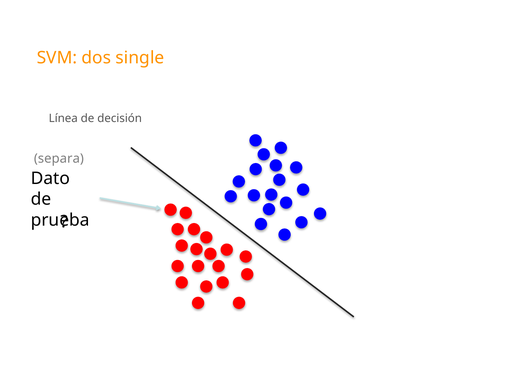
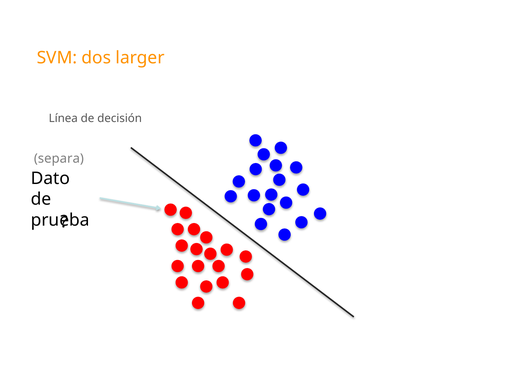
single: single -> larger
